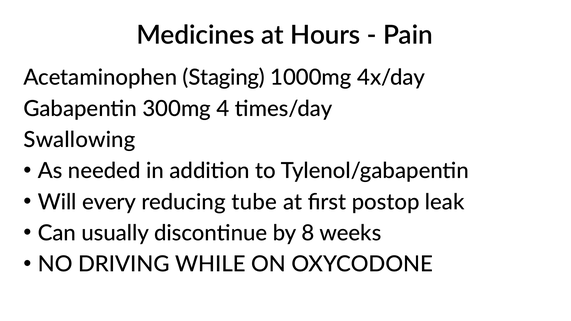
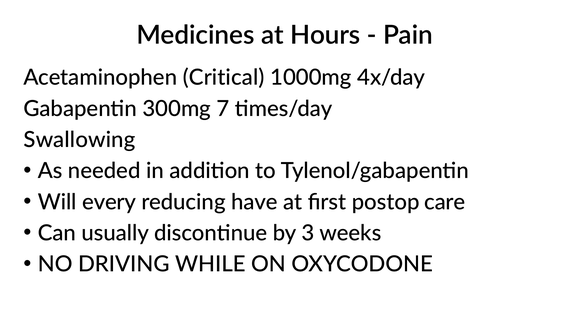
Staging: Staging -> Critical
4: 4 -> 7
tube: tube -> have
leak: leak -> care
8: 8 -> 3
